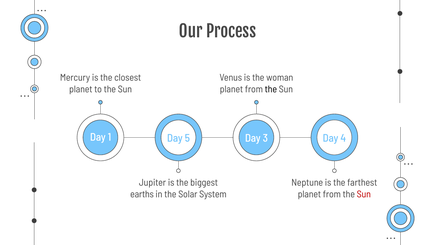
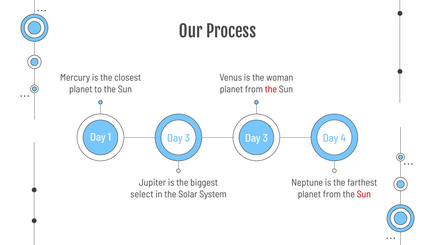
the at (271, 89) colour: black -> red
1 Day 5: 5 -> 3
earths: earths -> select
